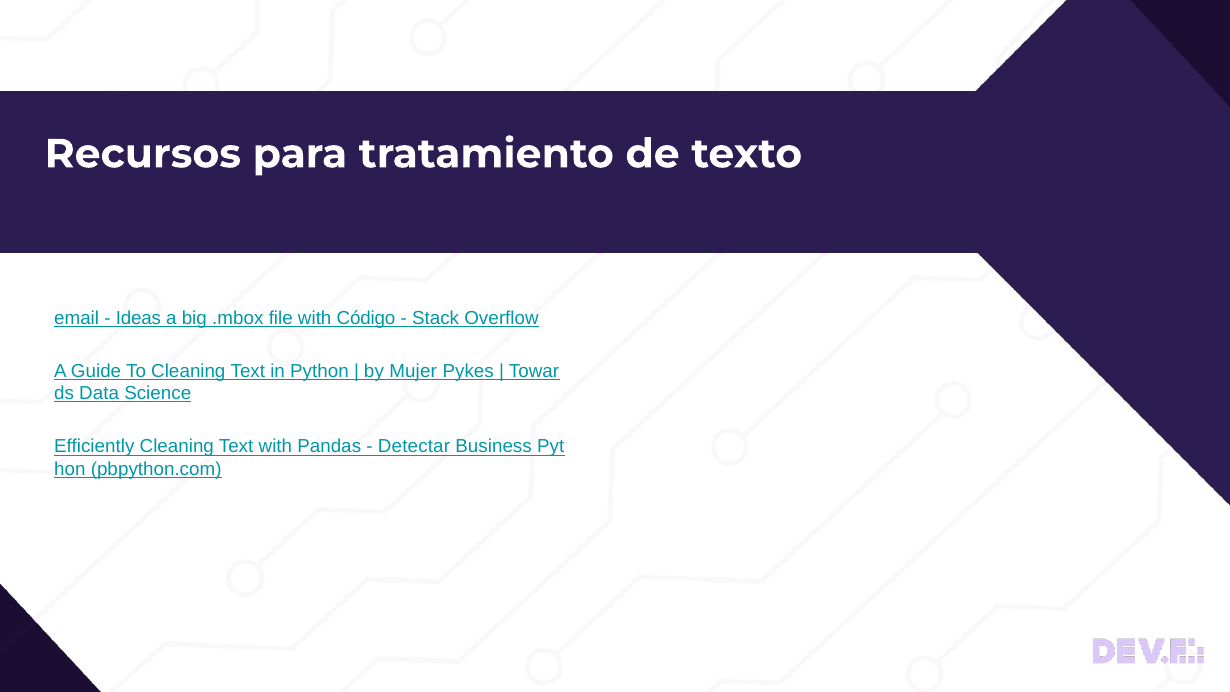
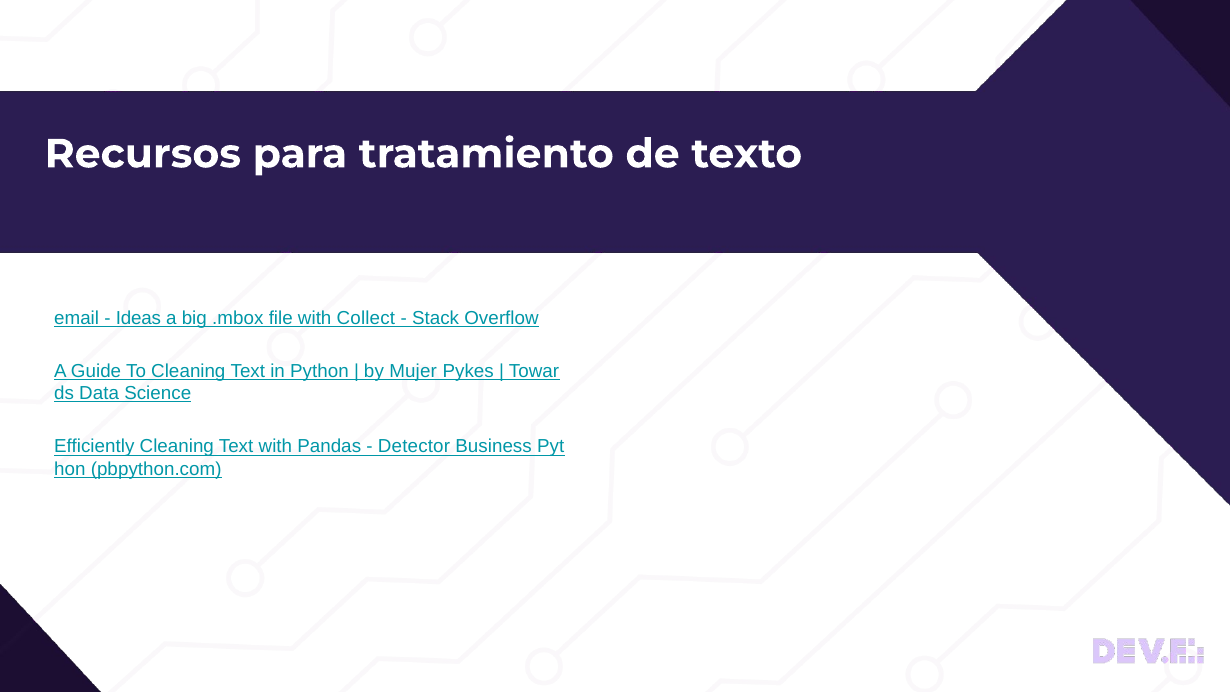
Código: Código -> Collect
Detectar: Detectar -> Detector
